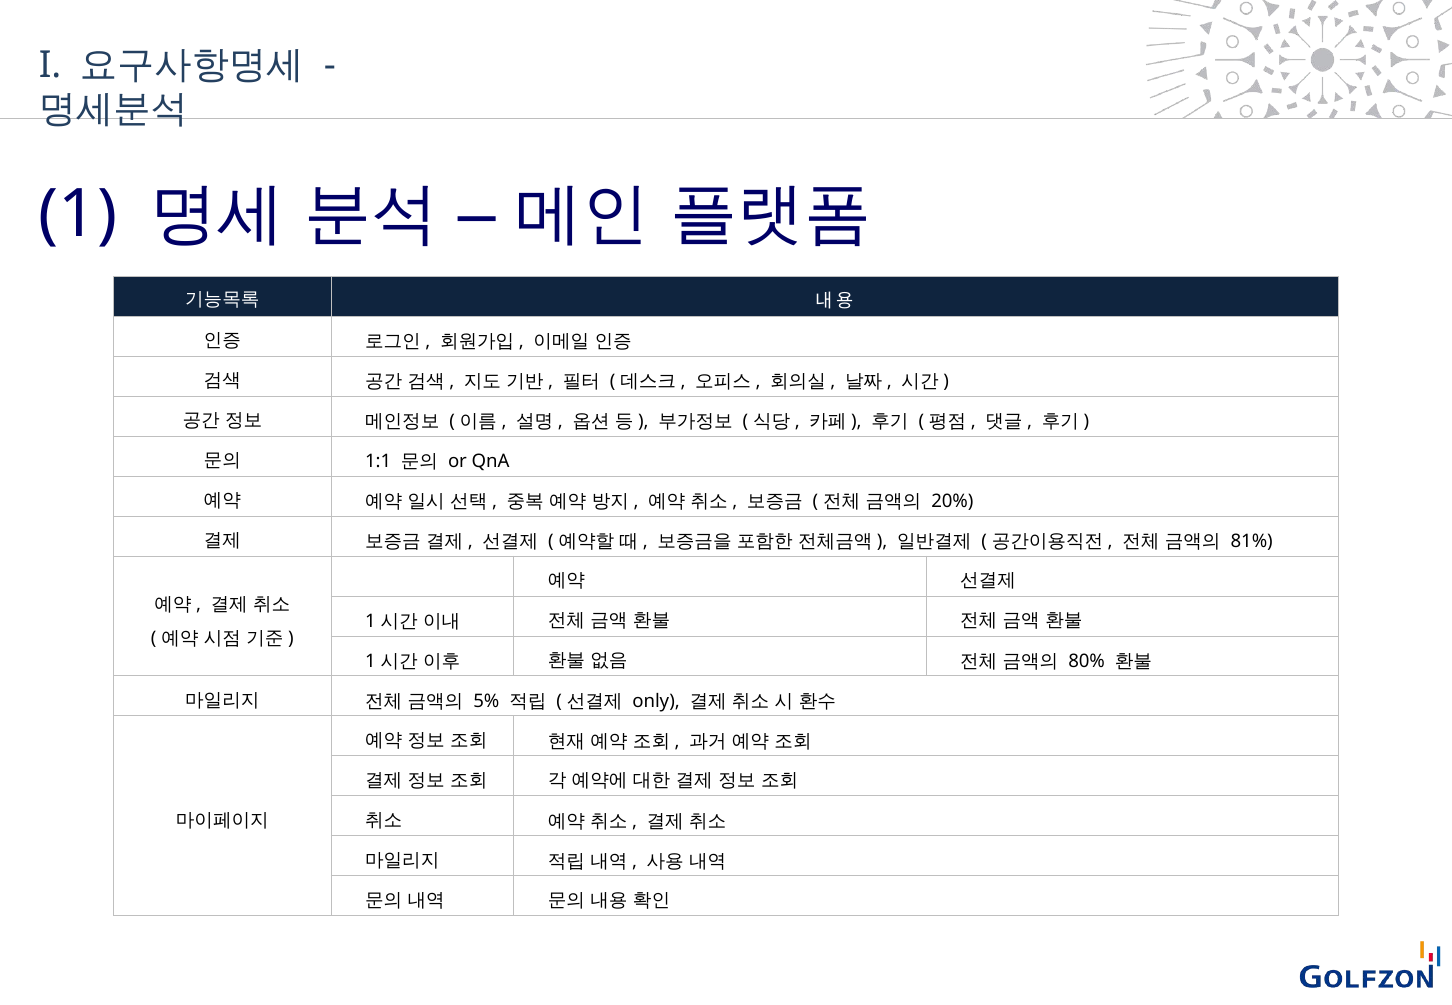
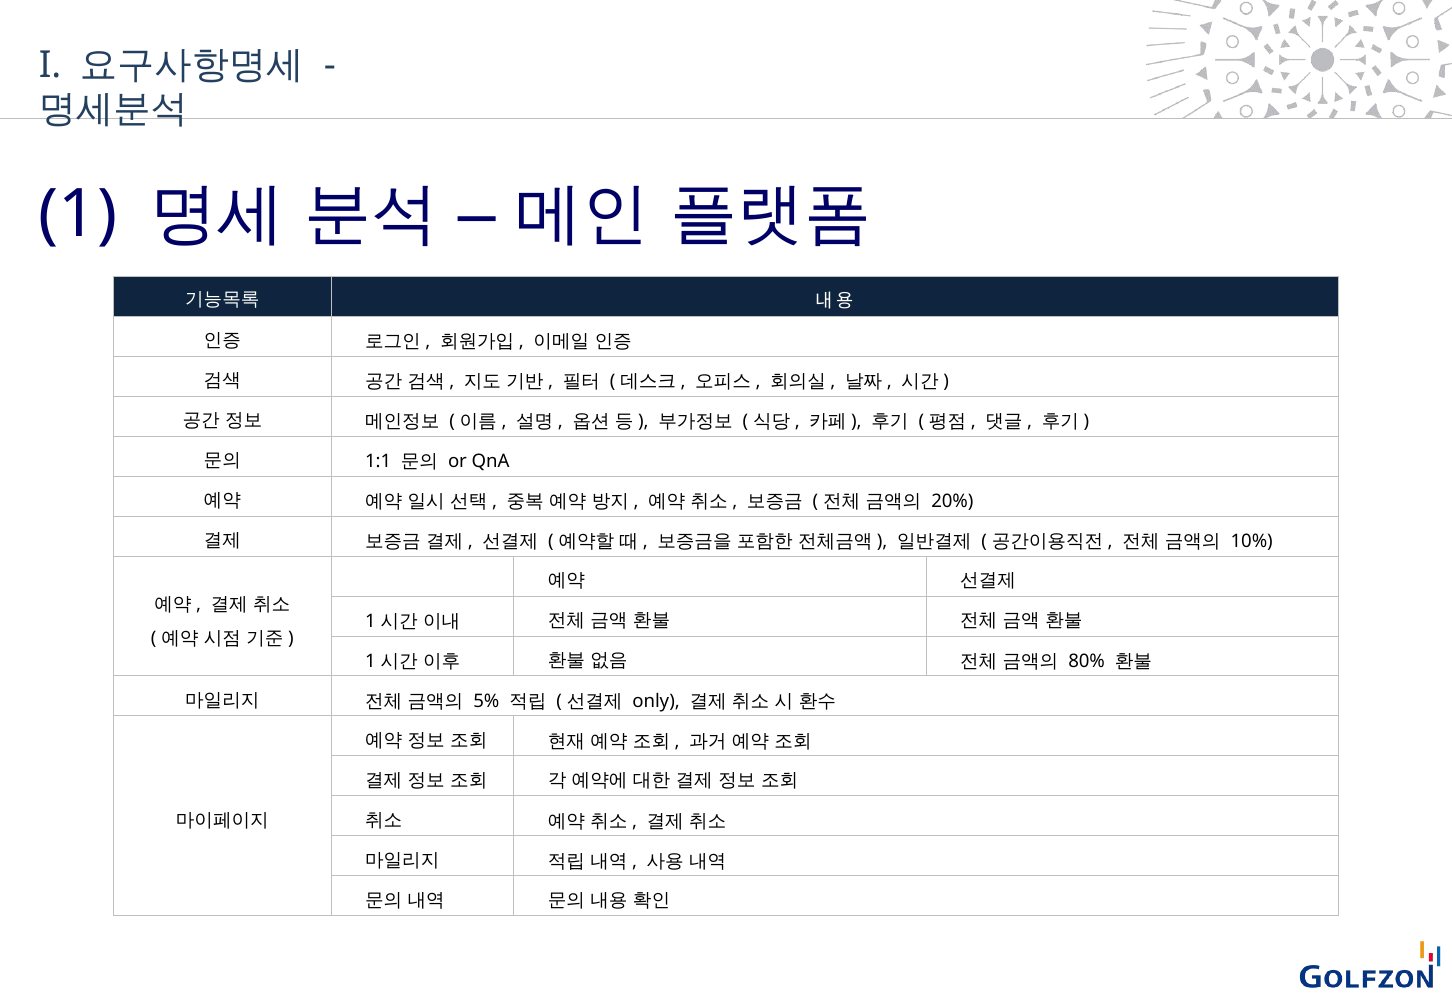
81%: 81% -> 10%
